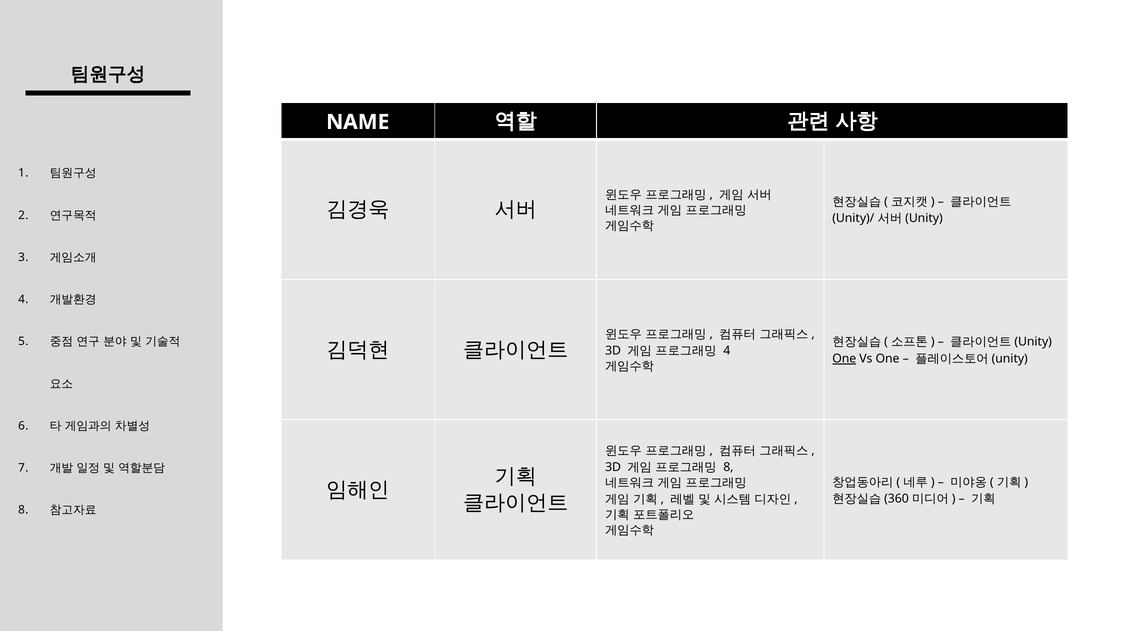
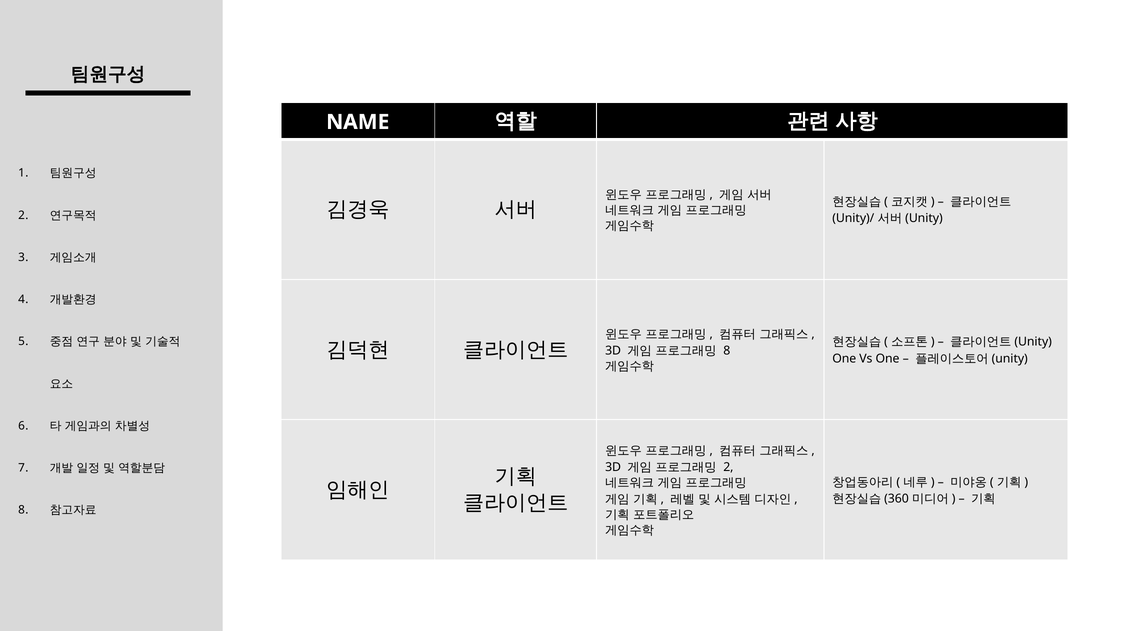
4 at (727, 351): 4 -> 8
One at (844, 359) underline: present -> none
8 at (728, 468): 8 -> 2
